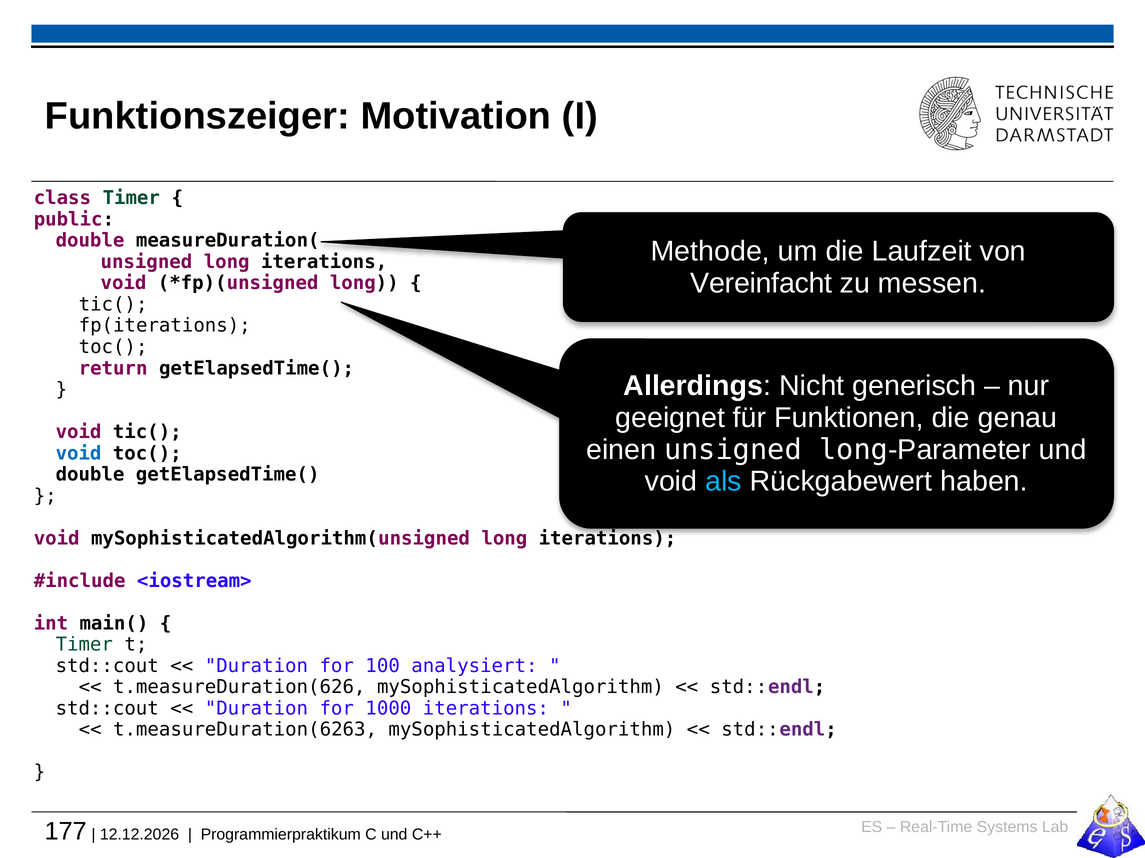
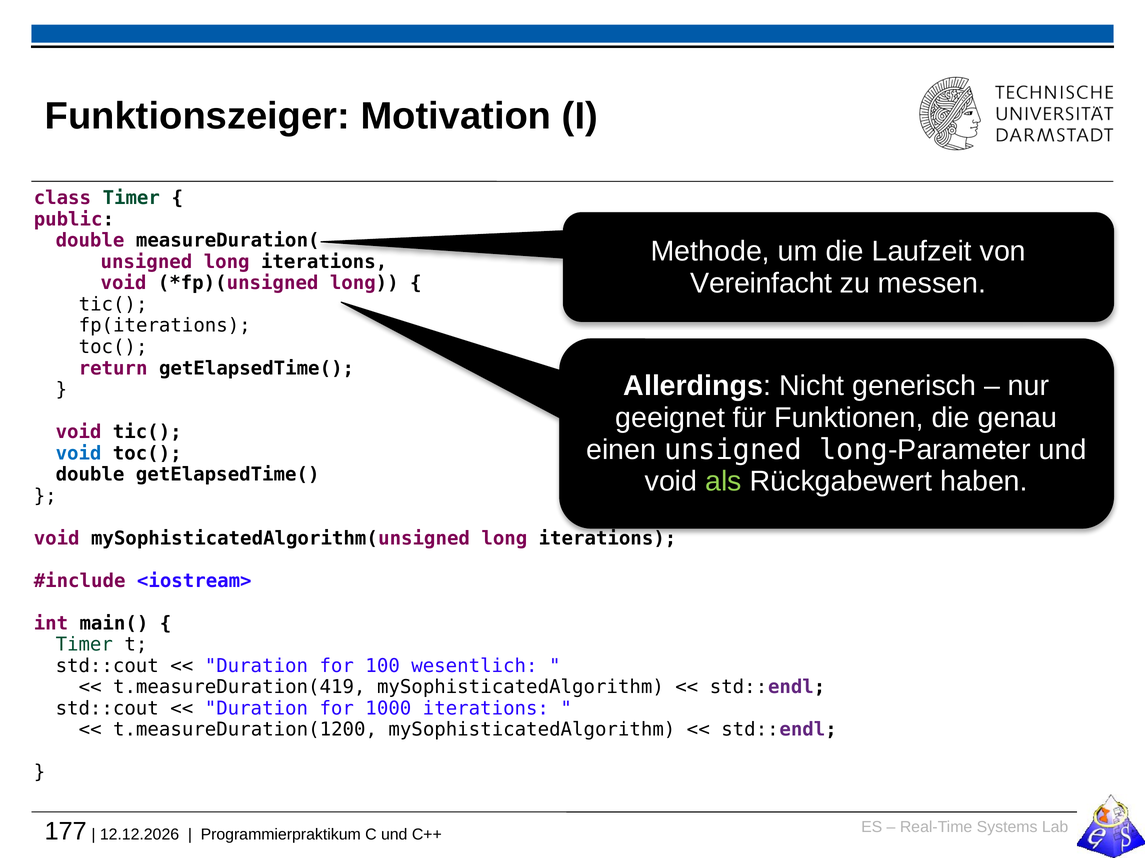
als colour: light blue -> light green
analysiert: analysiert -> wesentlich
t.measureDuration(626: t.measureDuration(626 -> t.measureDuration(419
t.measureDuration(6263: t.measureDuration(6263 -> t.measureDuration(1200
